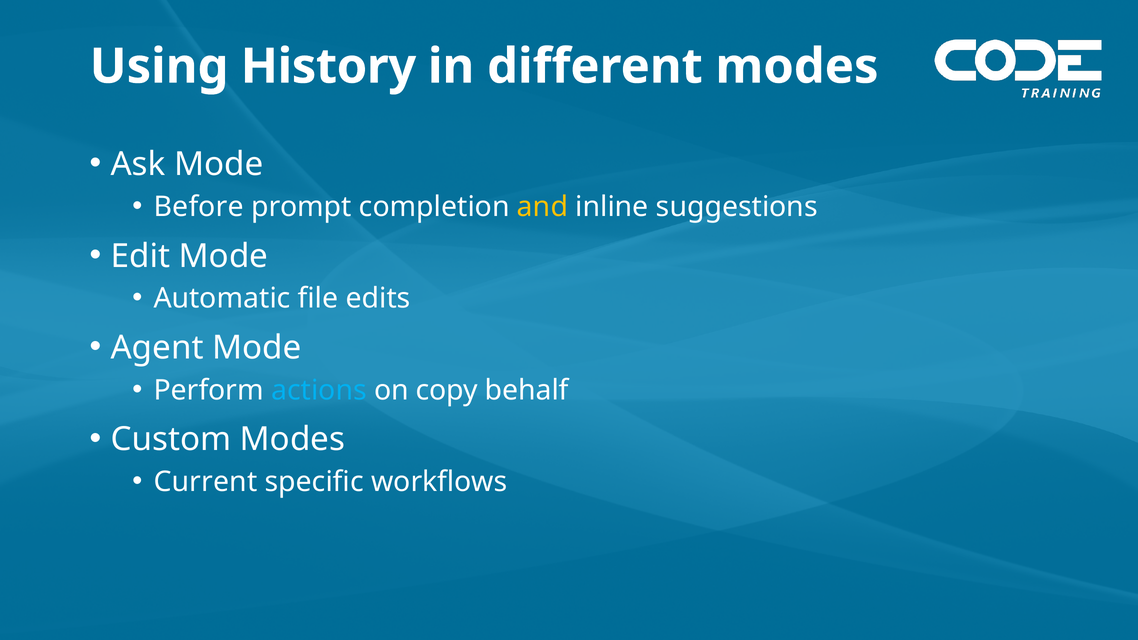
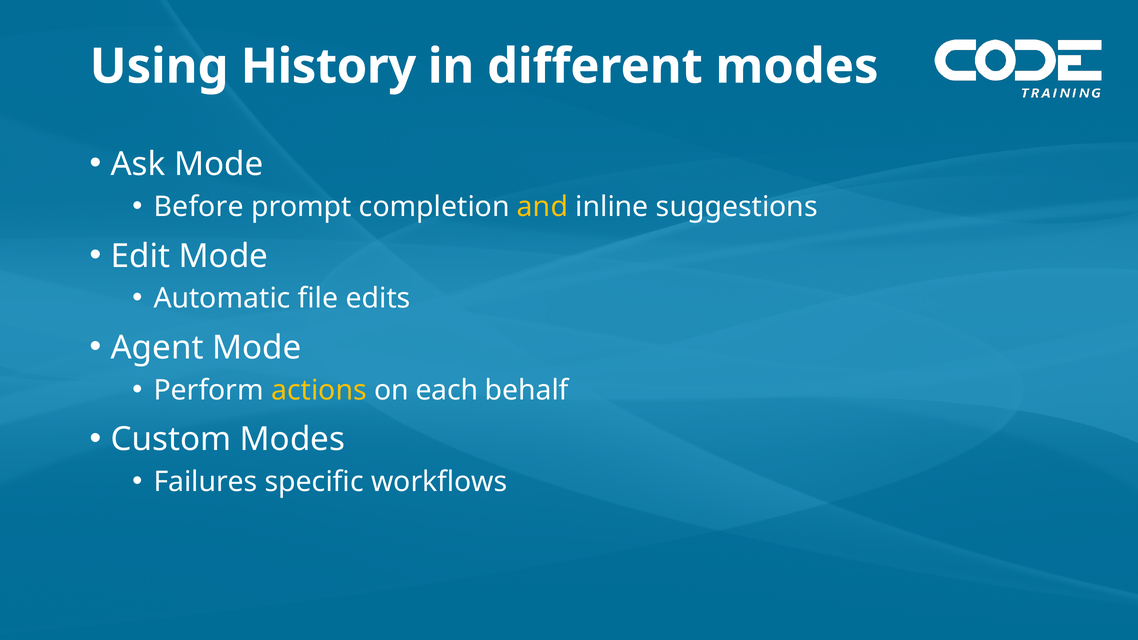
actions colour: light blue -> yellow
copy: copy -> each
Current: Current -> Failures
